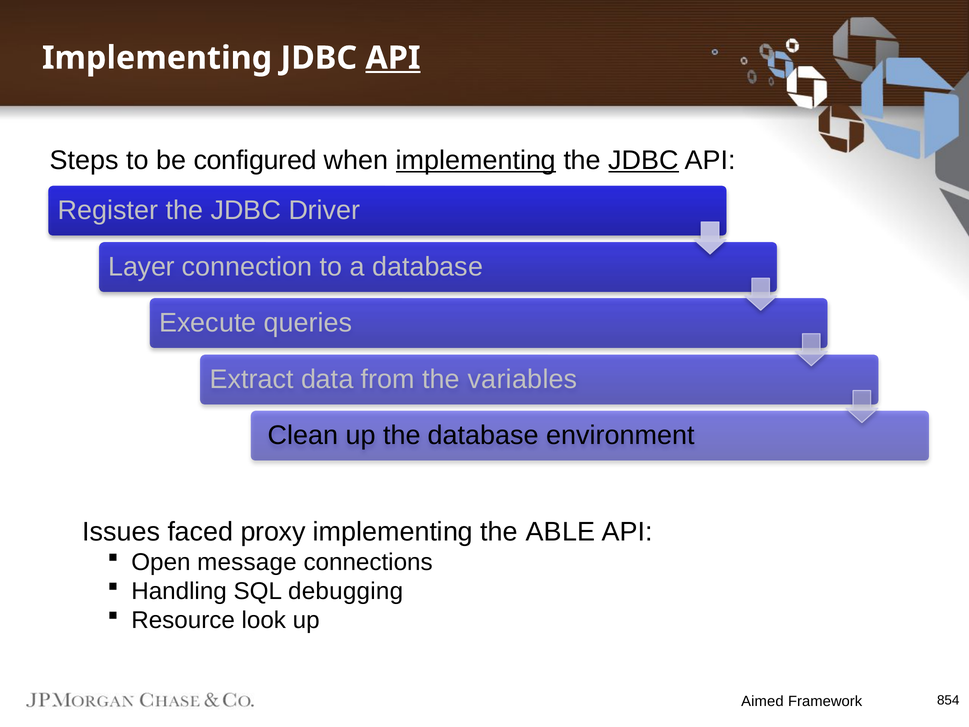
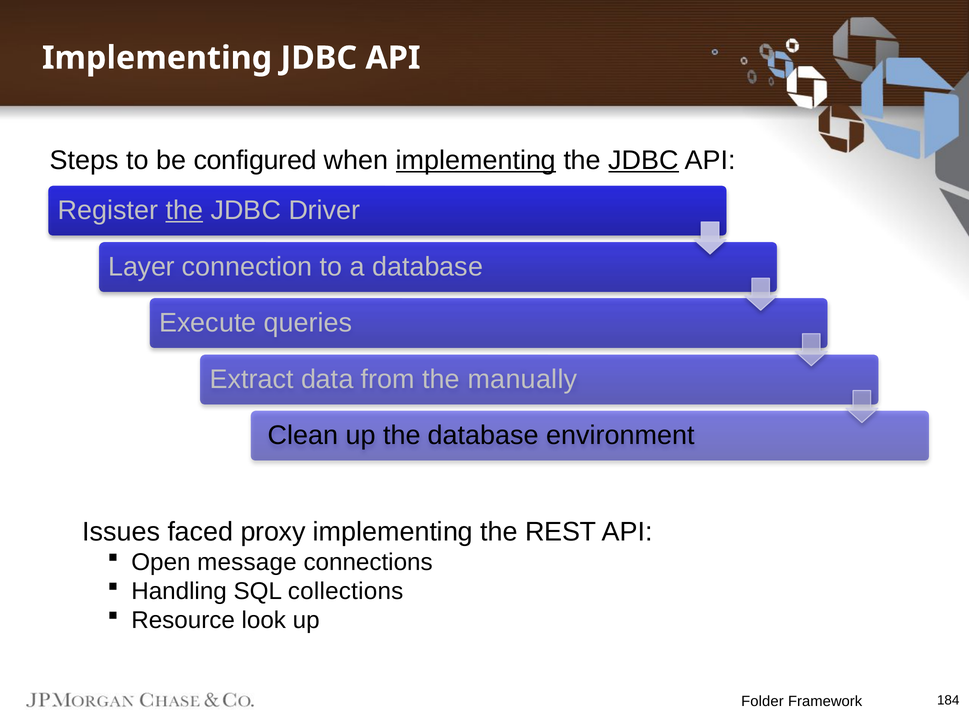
API at (393, 58) underline: present -> none
the at (184, 210) underline: none -> present
variables: variables -> manually
ABLE: ABLE -> REST
debugging: debugging -> collections
Aimed: Aimed -> Folder
854: 854 -> 184
